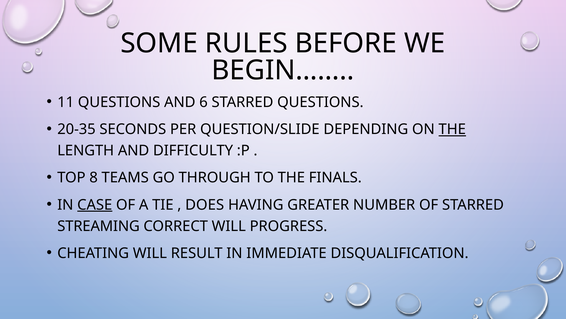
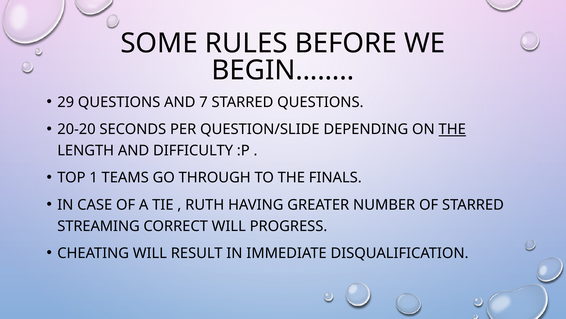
11: 11 -> 29
6: 6 -> 7
20-35: 20-35 -> 20-20
8: 8 -> 1
CASE underline: present -> none
DOES: DOES -> RUTH
